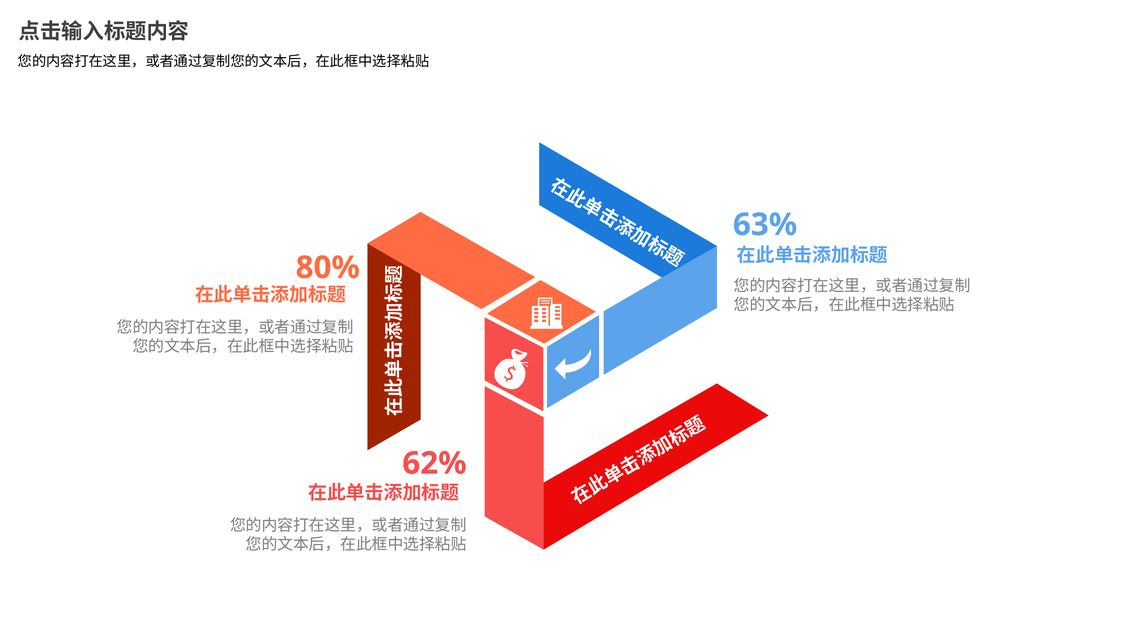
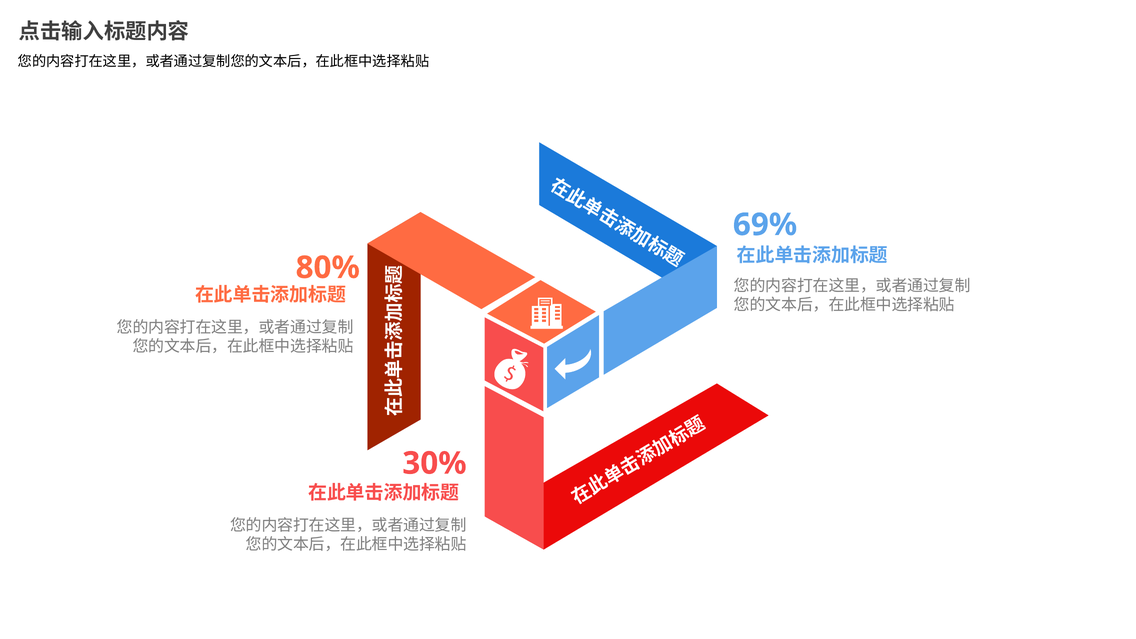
63%: 63% -> 69%
62%: 62% -> 30%
